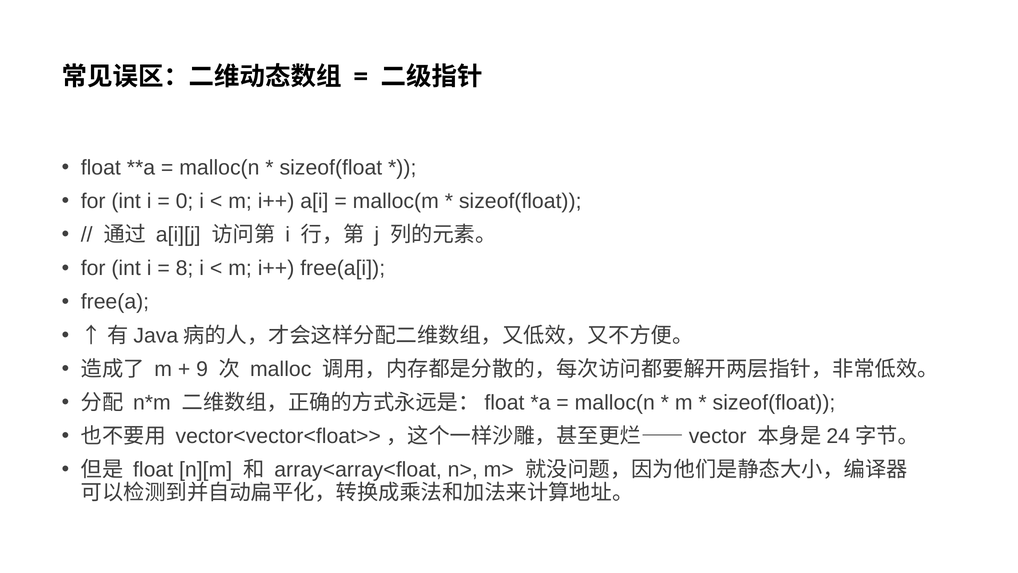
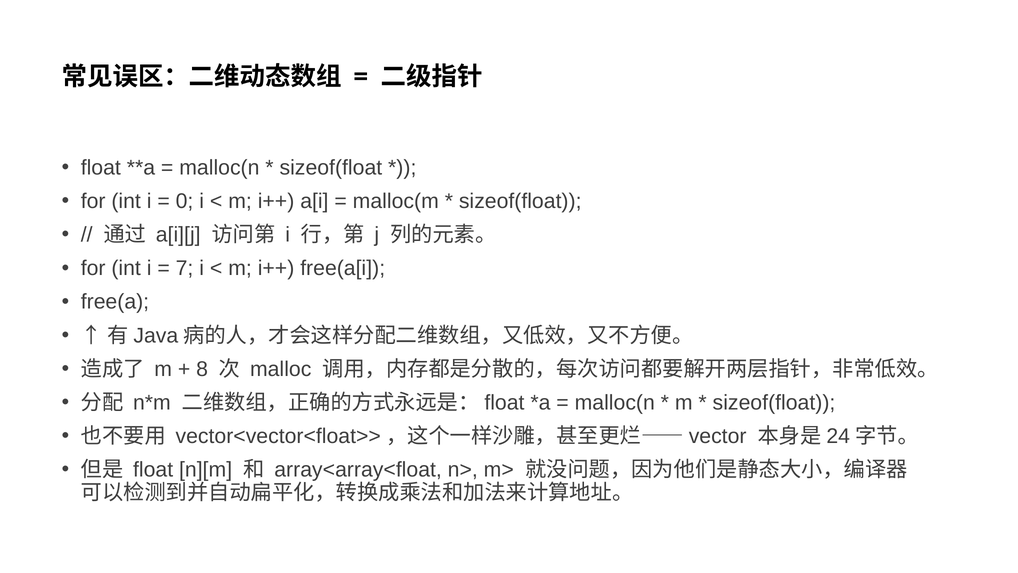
8: 8 -> 7
9: 9 -> 8
